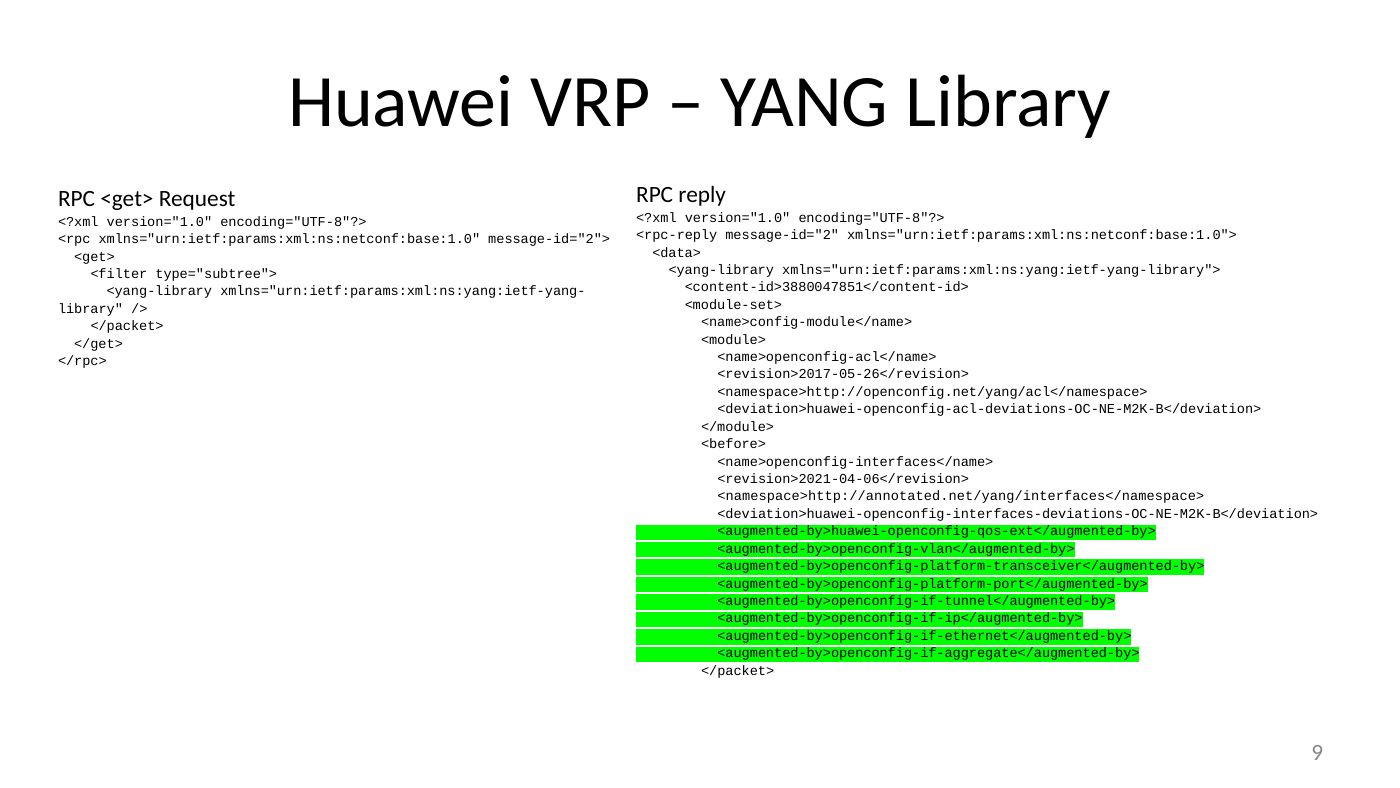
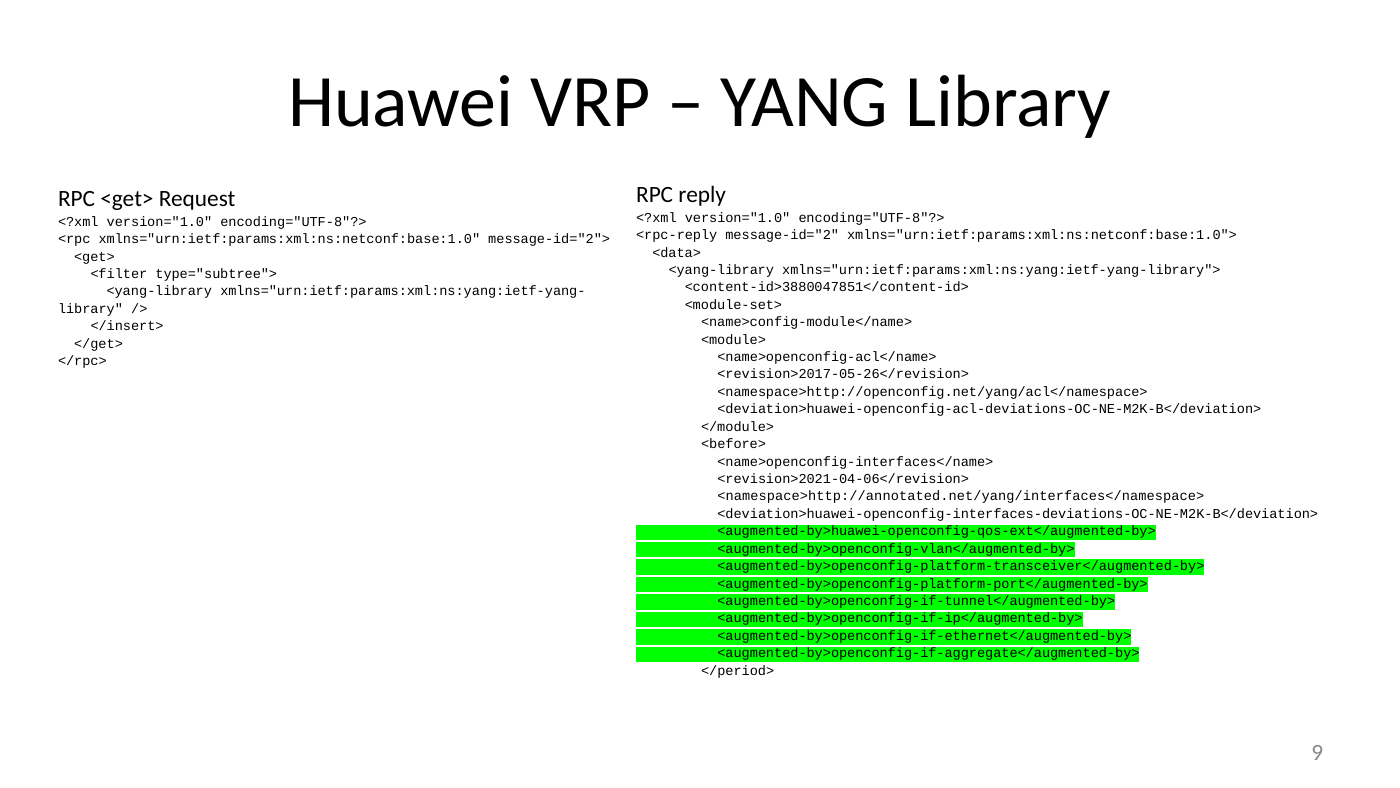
</packet> at (127, 326): </packet> -> </insert>
</packet> at (738, 670): </packet> -> </period>
